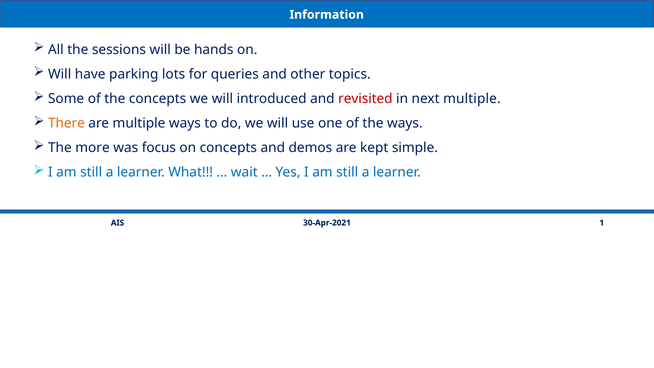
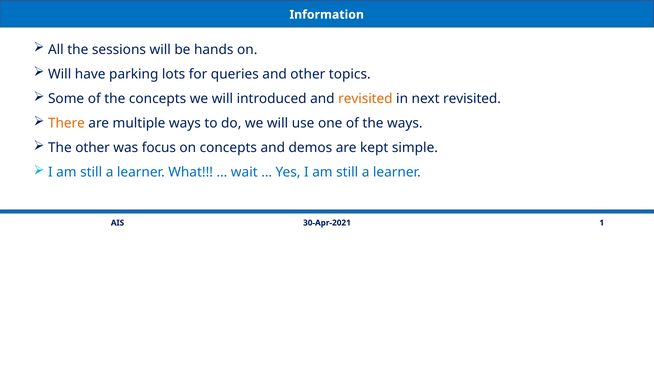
revisited at (365, 99) colour: red -> orange
next multiple: multiple -> revisited
The more: more -> other
